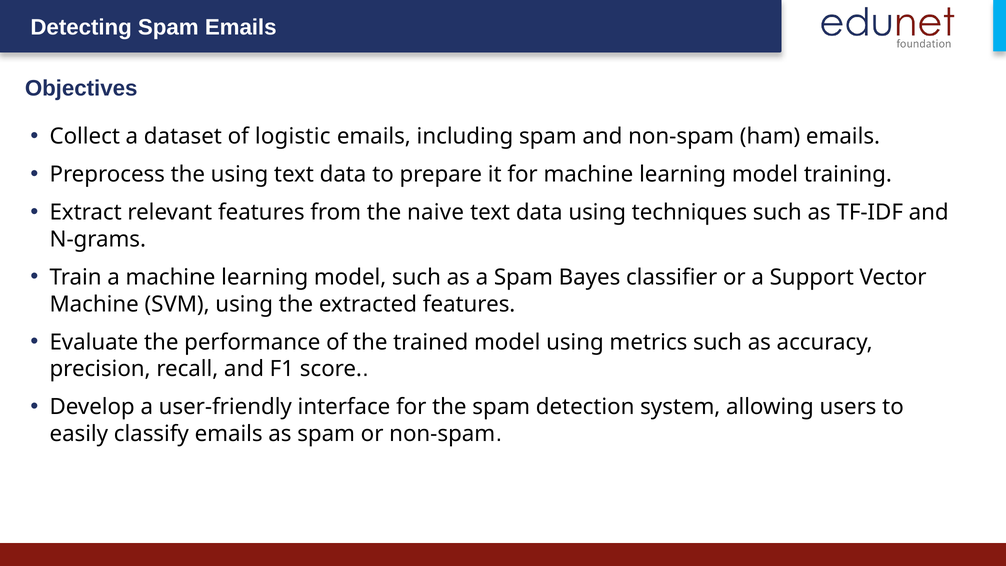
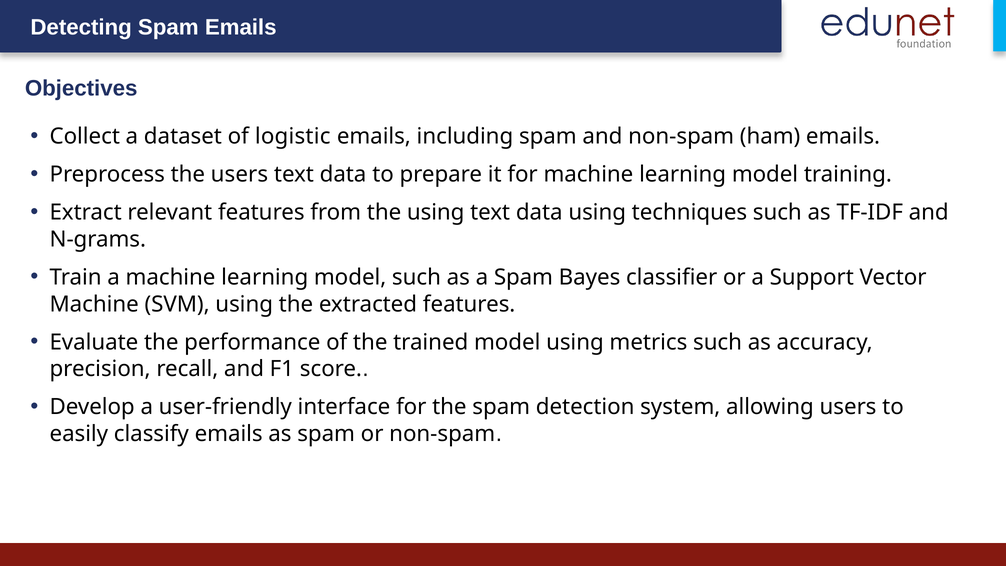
the using: using -> users
the naive: naive -> using
